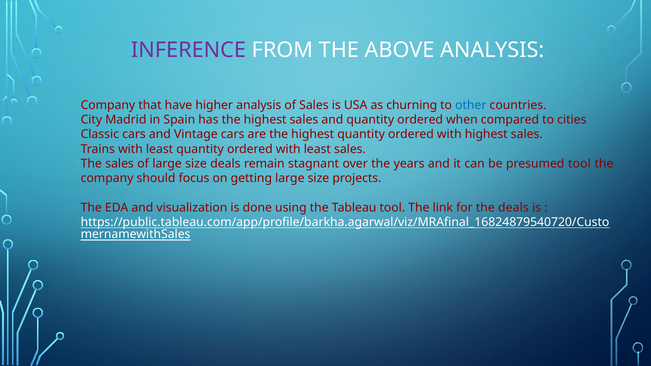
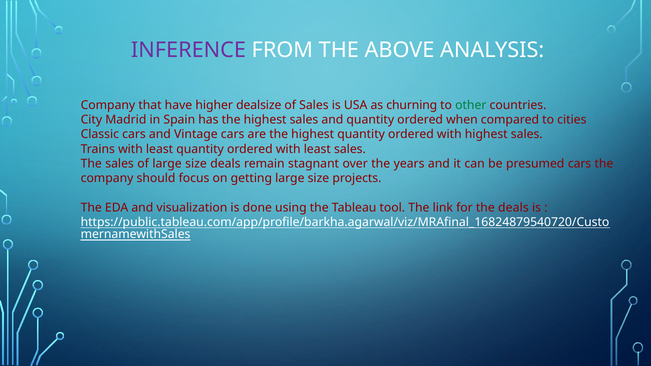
higher analysis: analysis -> dealsize
other colour: blue -> green
presumed tool: tool -> cars
